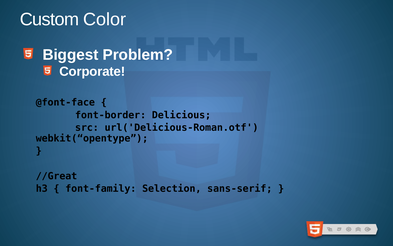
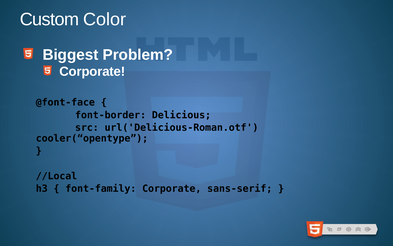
webkit(“opentype: webkit(“opentype -> cooler(“opentype
//Great: //Great -> //Local
font-family Selection: Selection -> Corporate
